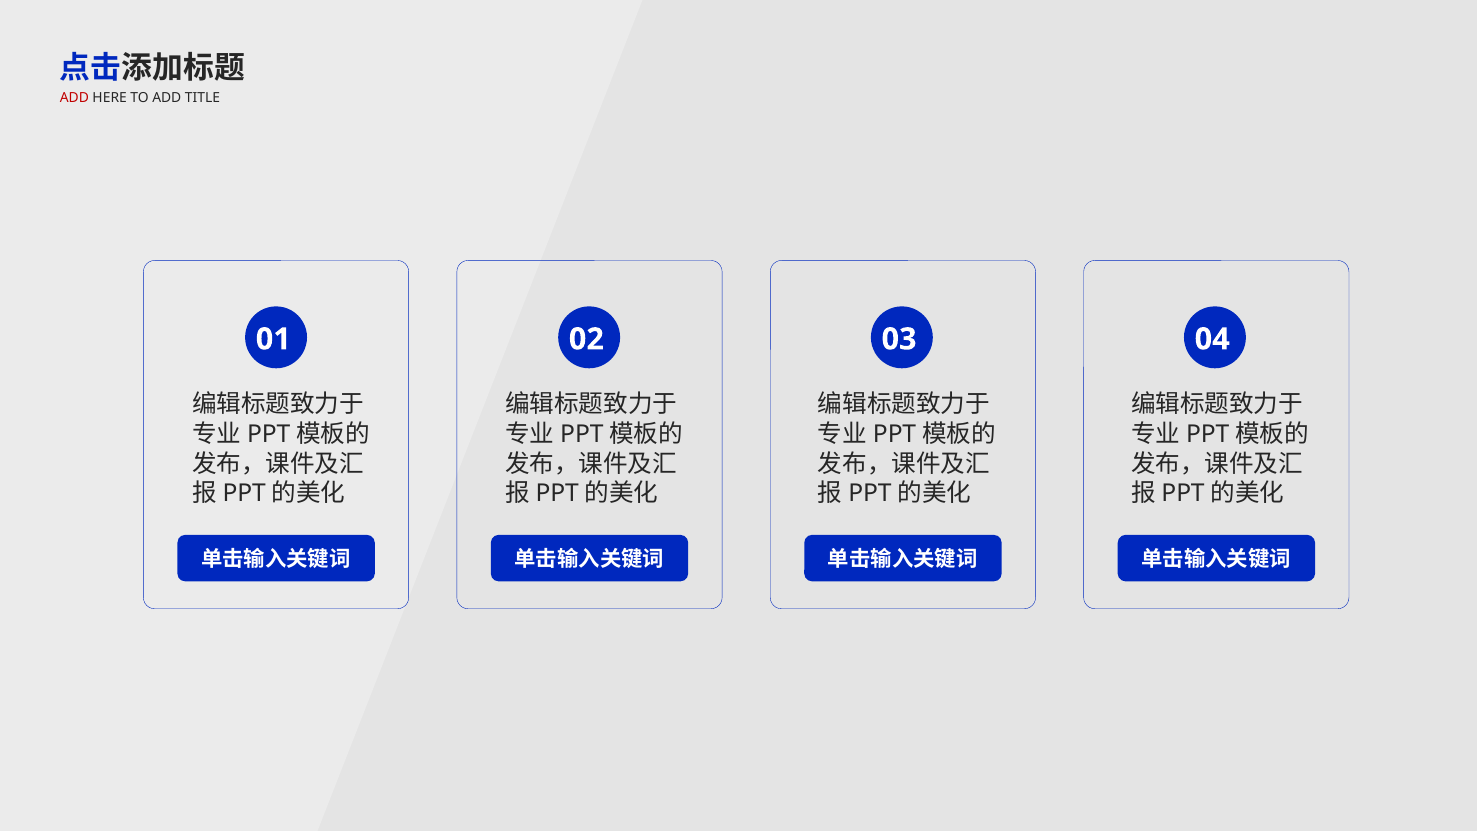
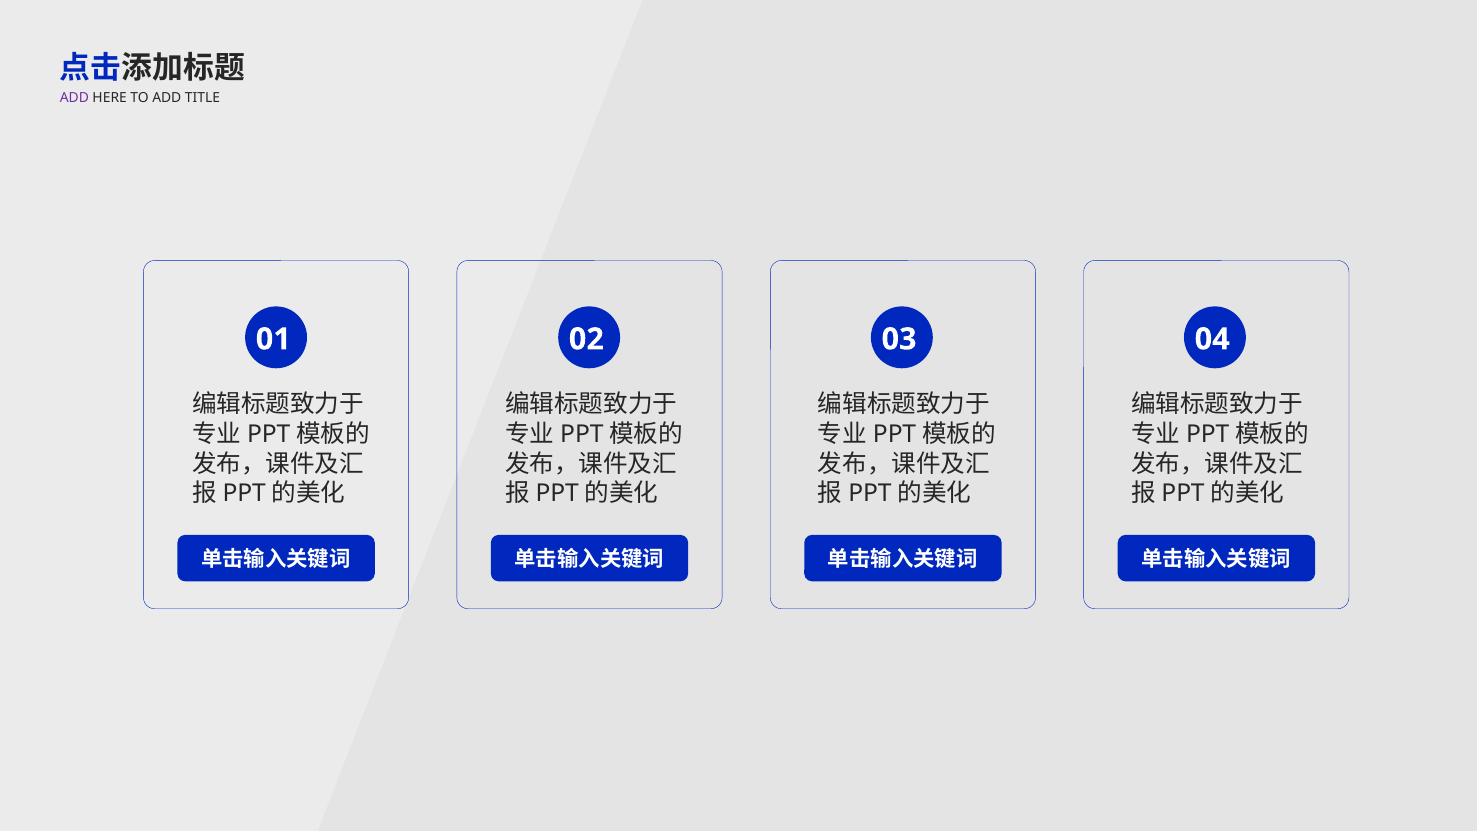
ADD at (74, 98) colour: red -> purple
